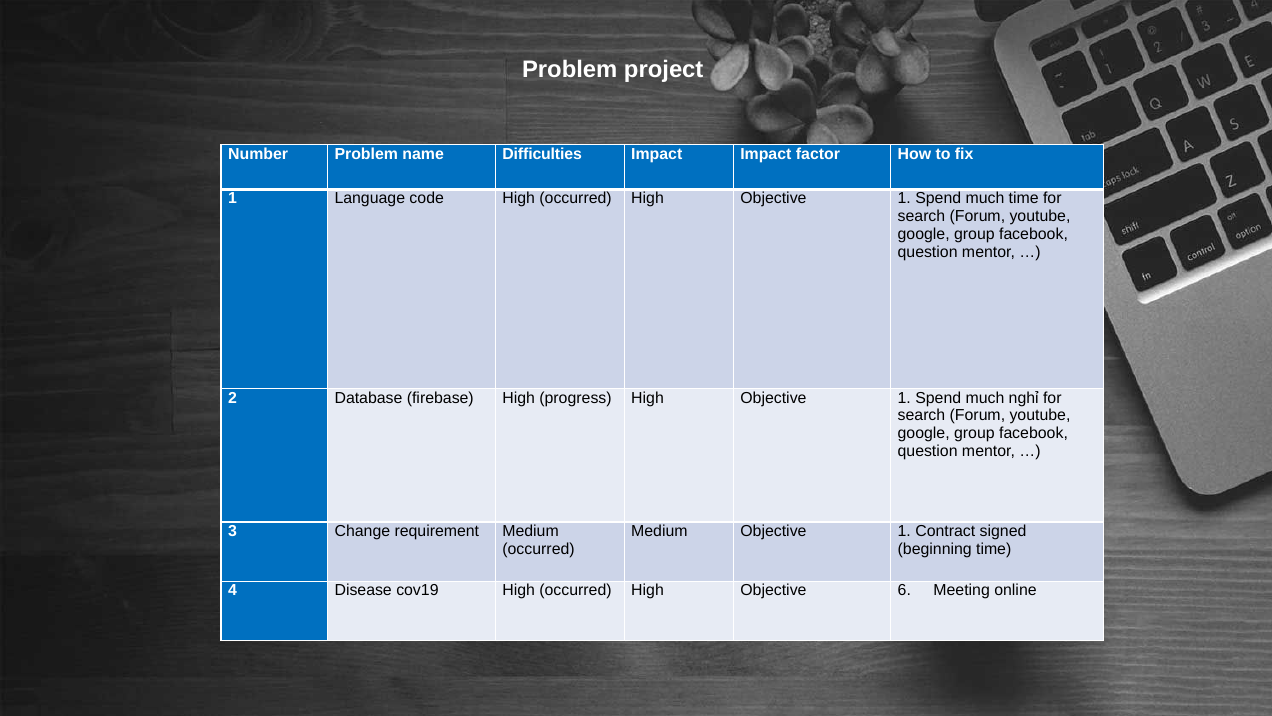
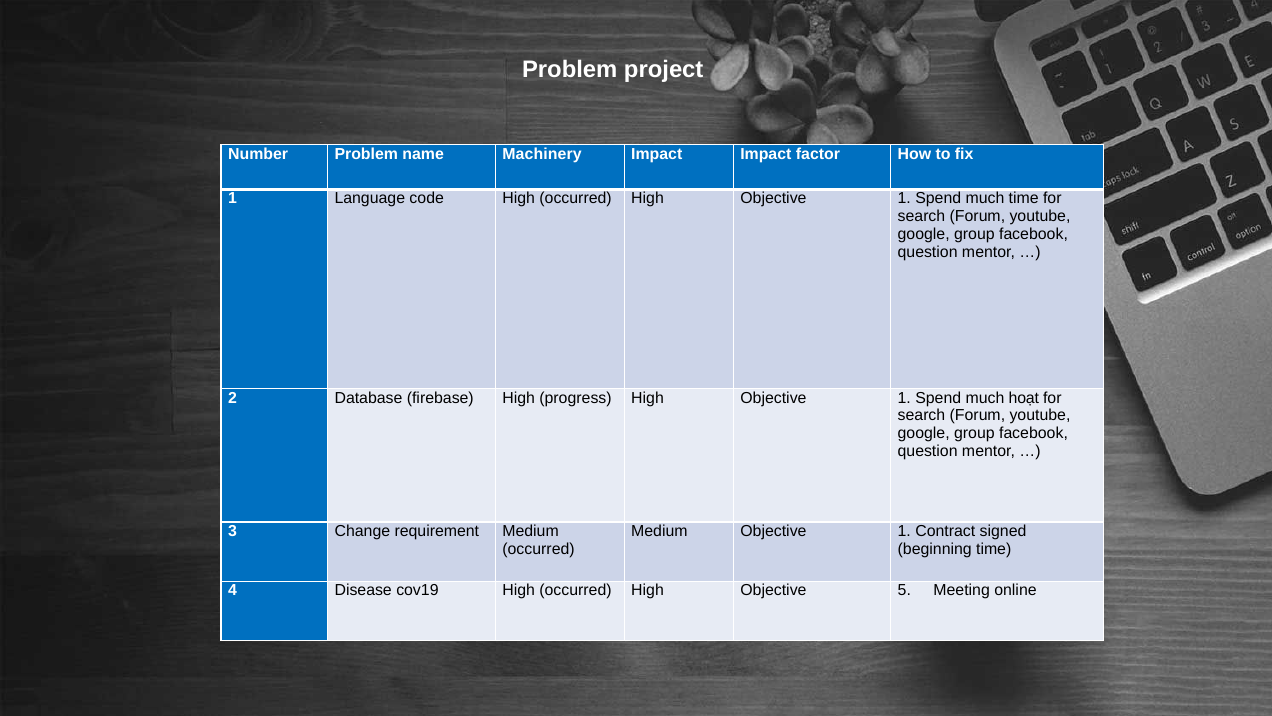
Difficulties: Difficulties -> Machinery
nghỉ: nghỉ -> hoạt
6: 6 -> 5
